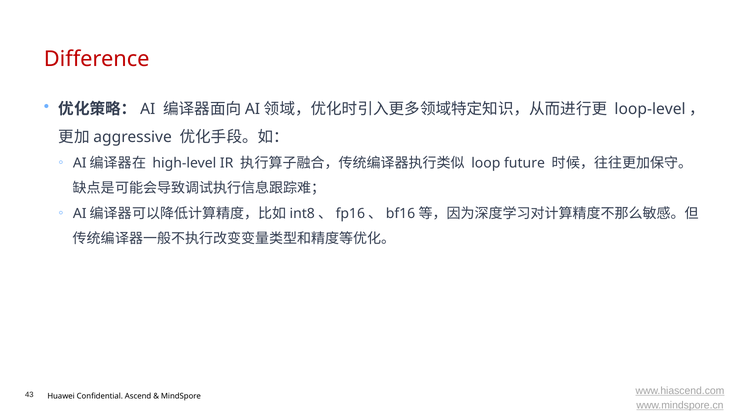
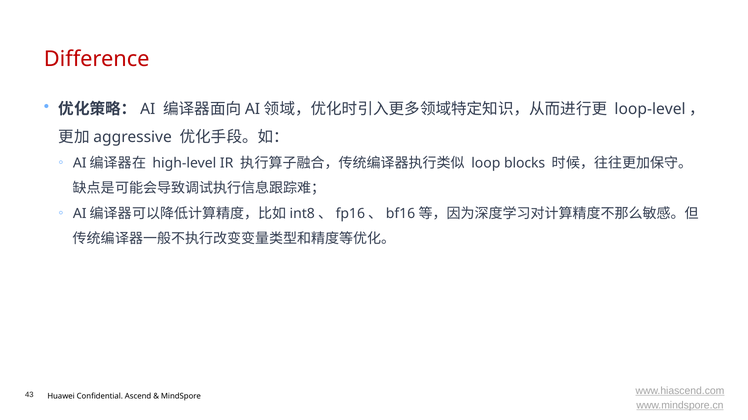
future: future -> blocks
